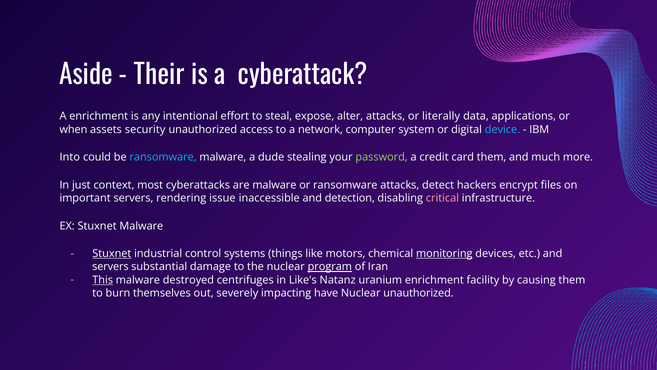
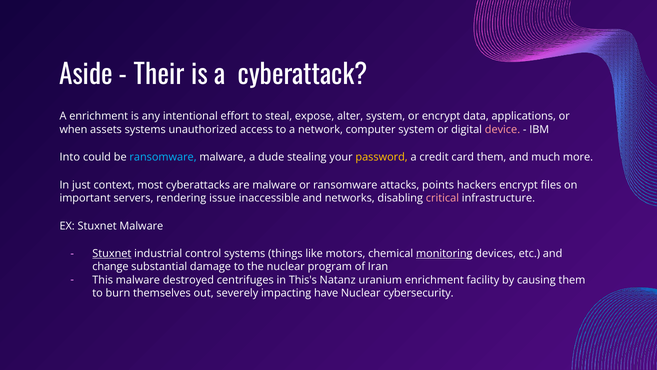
alter attacks: attacks -> system
or literally: literally -> encrypt
assets security: security -> systems
device colour: light blue -> pink
password colour: light green -> yellow
detect: detect -> points
detection: detection -> networks
servers at (110, 267): servers -> change
program underline: present -> none
This underline: present -> none
Like's: Like's -> This's
Nuclear unauthorized: unauthorized -> cybersecurity
